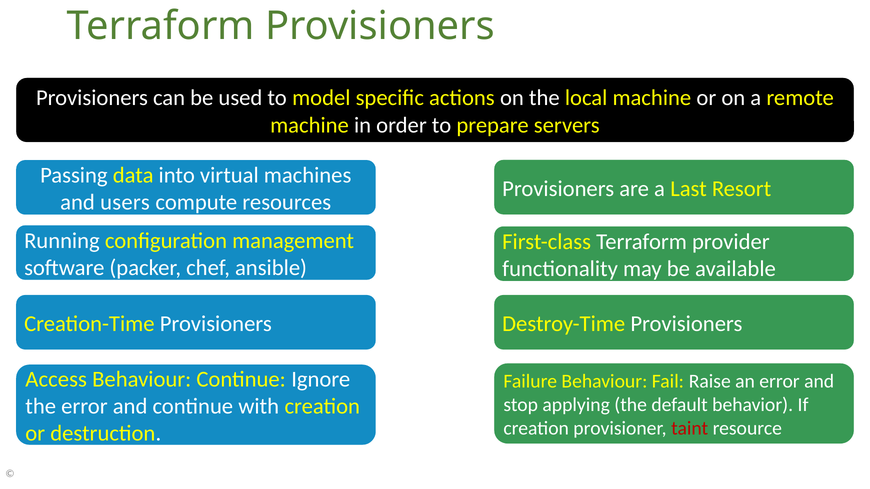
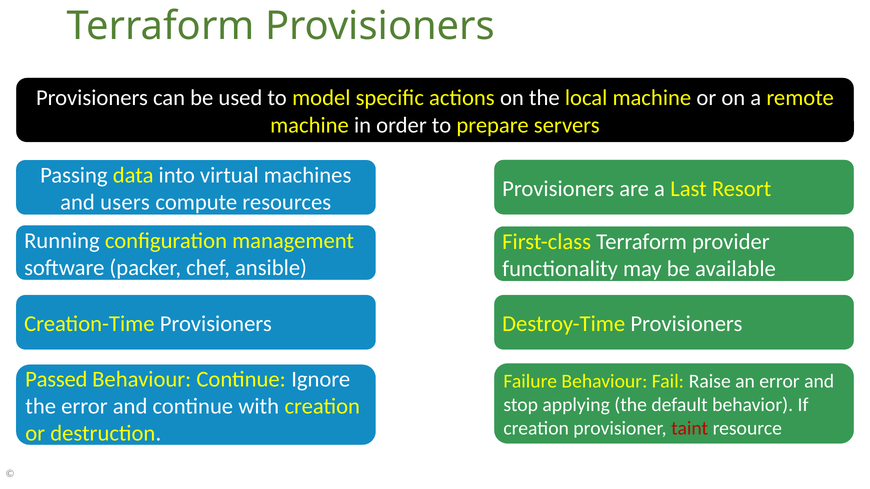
Access: Access -> Passed
